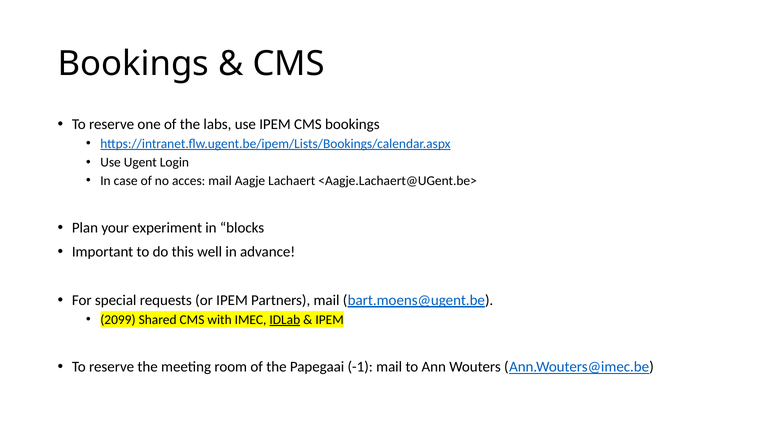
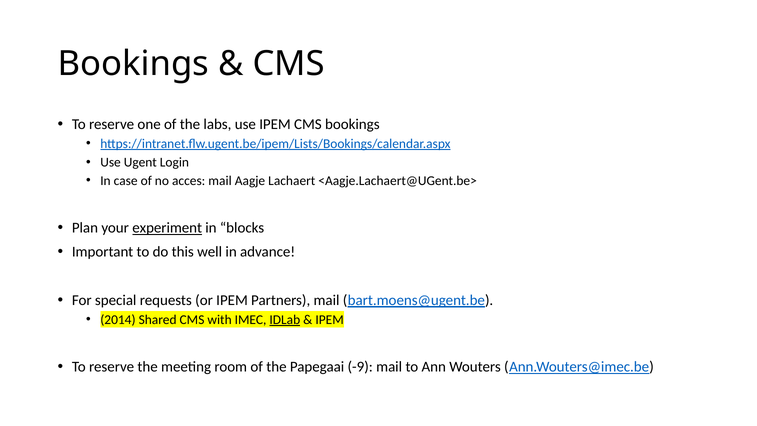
experiment underline: none -> present
2099: 2099 -> 2014
-1: -1 -> -9
